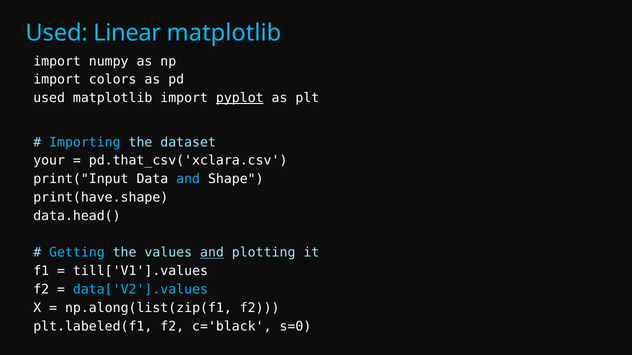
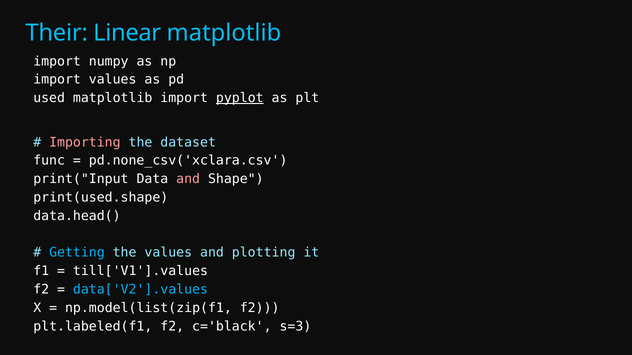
Used at (57, 33): Used -> Their
import colors: colors -> values
Importing colour: light blue -> pink
your: your -> func
pd.that_csv('xclara.csv: pd.that_csv('xclara.csv -> pd.none_csv('xclara.csv
and at (188, 179) colour: light blue -> pink
print(have.shape: print(have.shape -> print(used.shape
and at (212, 253) underline: present -> none
np.along(list(zip(f1: np.along(list(zip(f1 -> np.model(list(zip(f1
s=0: s=0 -> s=3
